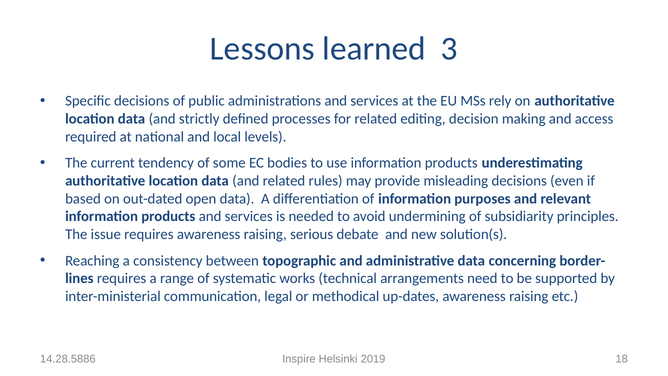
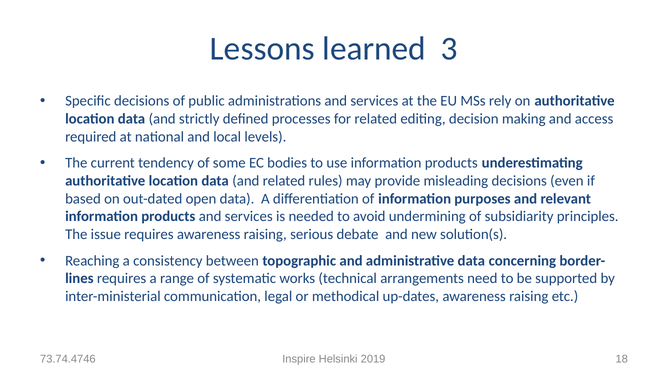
14.28.5886: 14.28.5886 -> 73.74.4746
